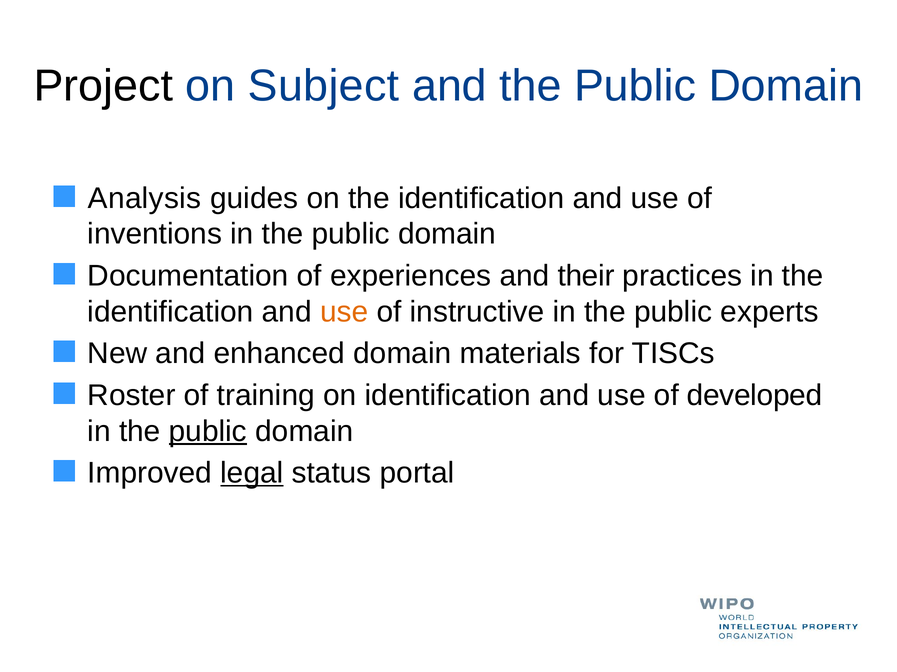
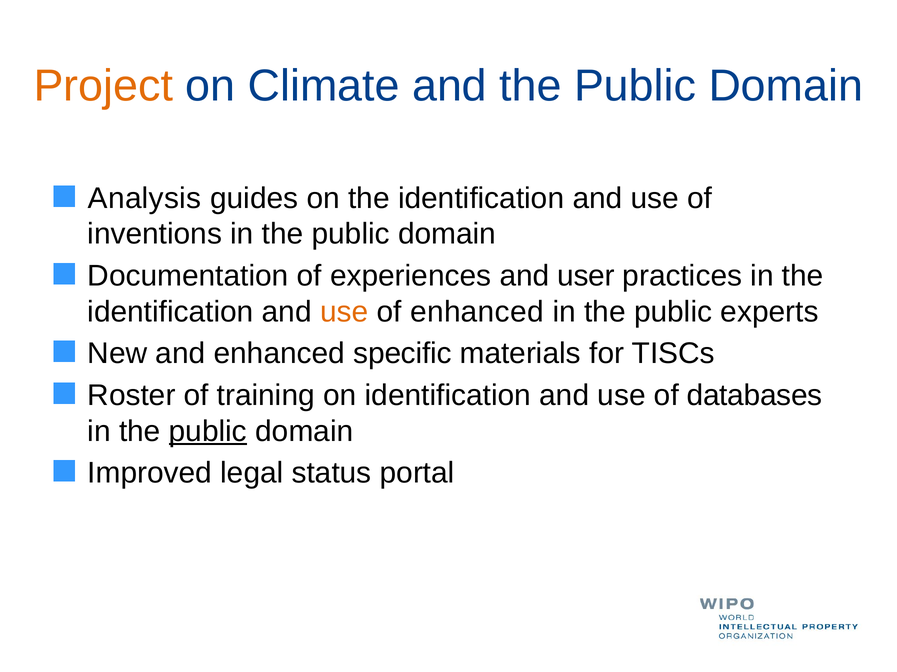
Project colour: black -> orange
Subject: Subject -> Climate
their: their -> user
of instructive: instructive -> enhanced
enhanced domain: domain -> specific
developed: developed -> databases
legal underline: present -> none
